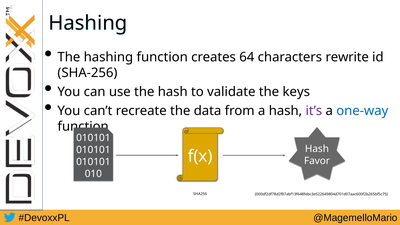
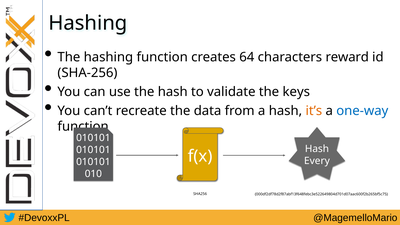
rewrite: rewrite -> reward
it’s colour: purple -> orange
Favor: Favor -> Every
